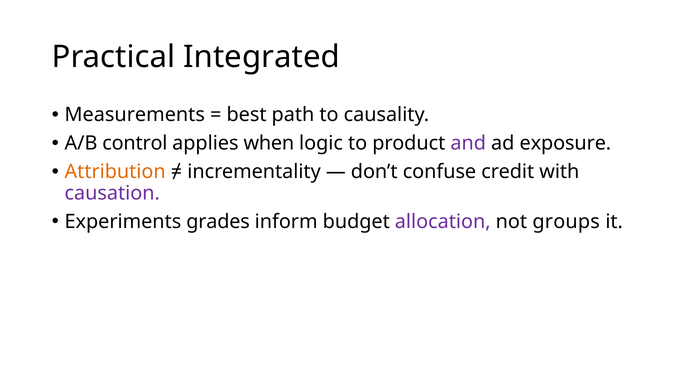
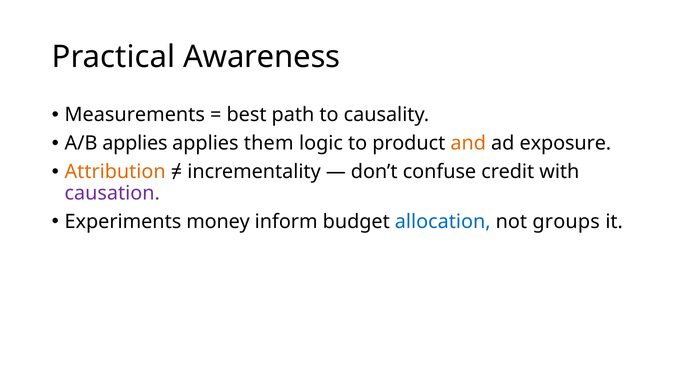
Integrated: Integrated -> Awareness
A/B control: control -> applies
when: when -> them
and colour: purple -> orange
grades: grades -> money
allocation colour: purple -> blue
